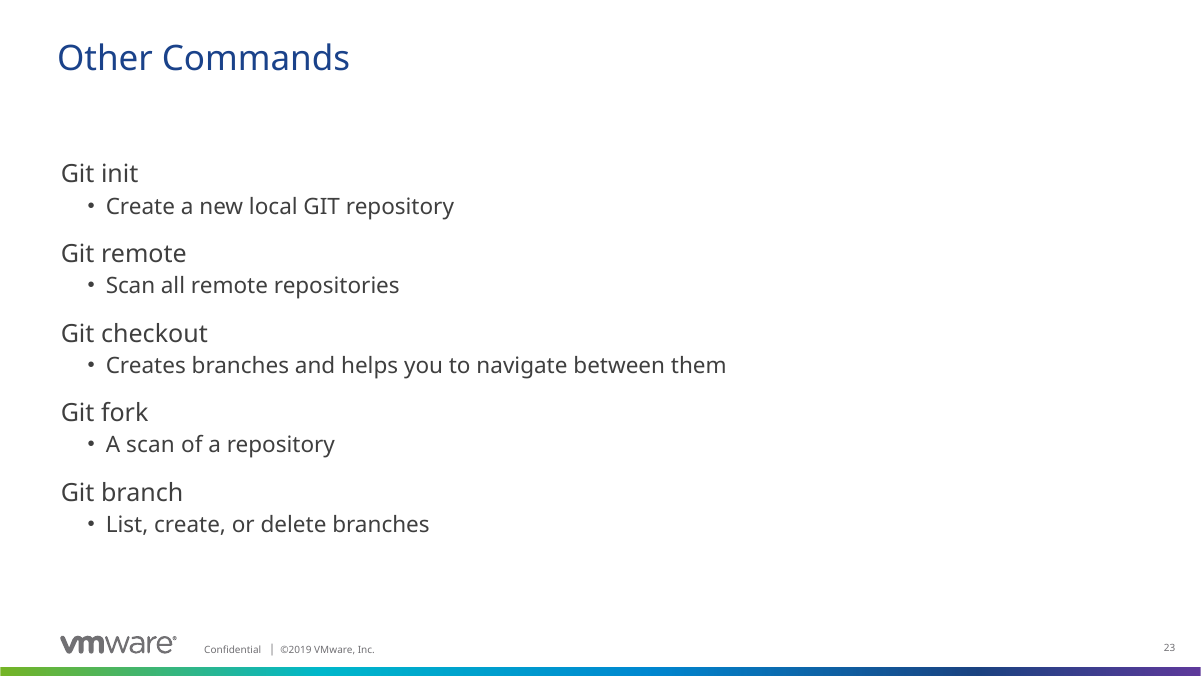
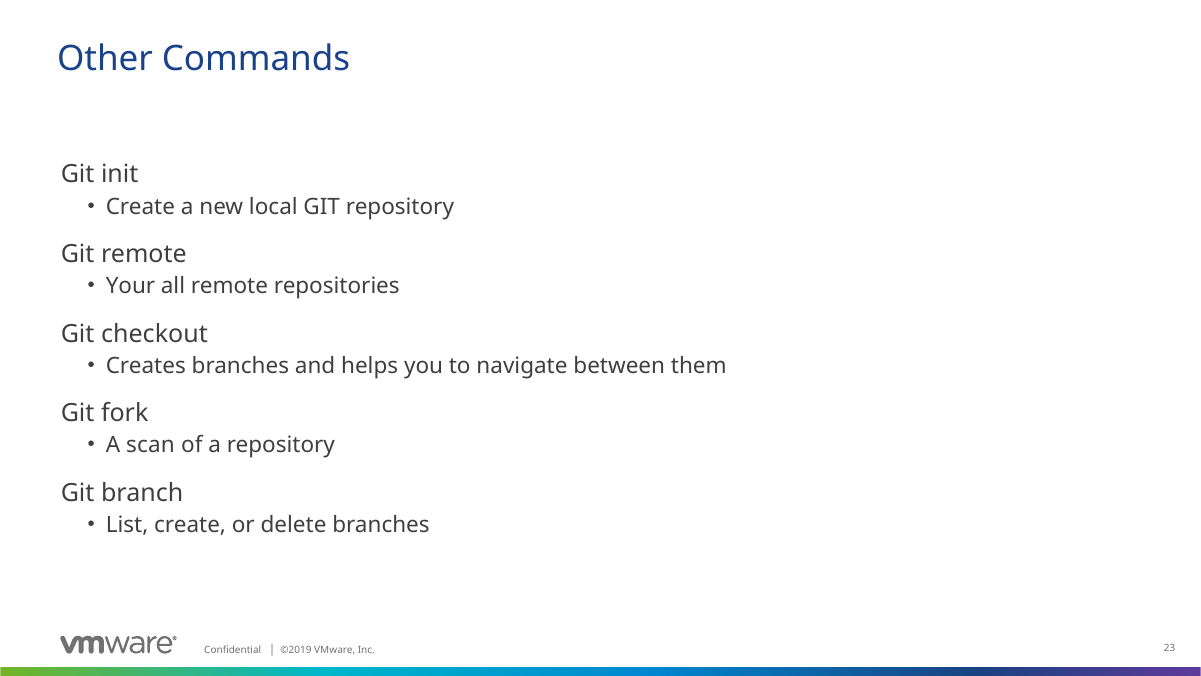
Scan at (130, 286): Scan -> Your
